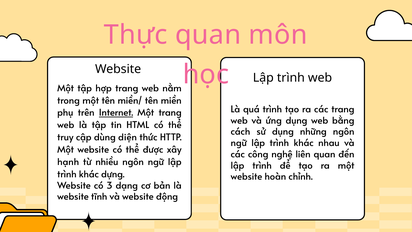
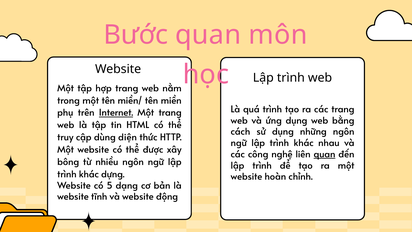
Thực: Thực -> Bước
quan at (325, 154) underline: none -> present
hạnh: hạnh -> bông
3: 3 -> 5
